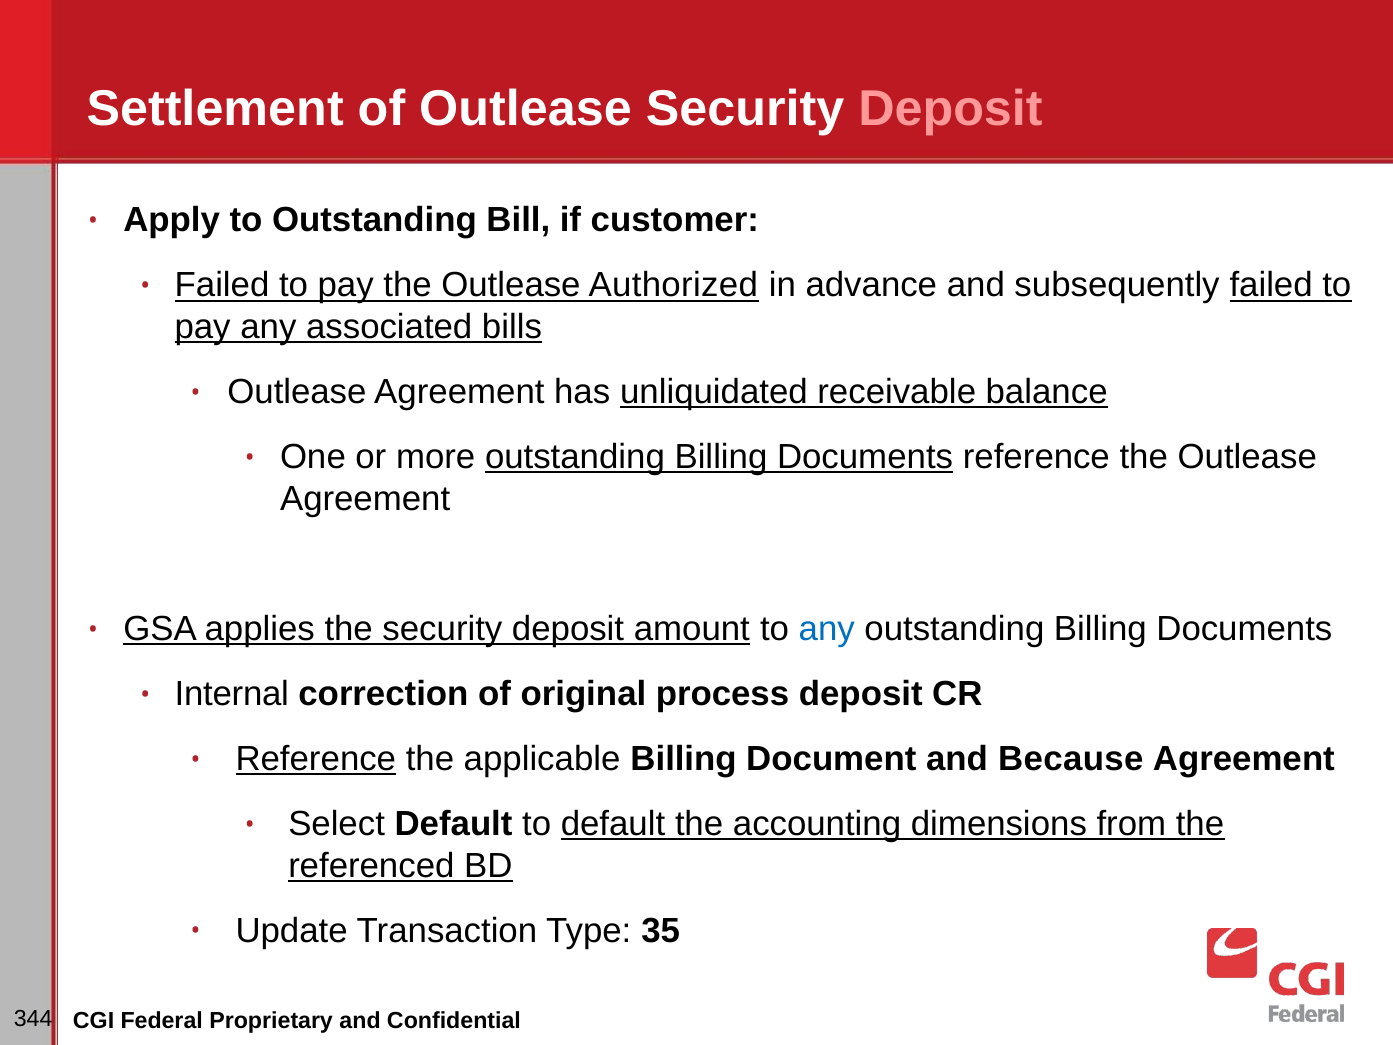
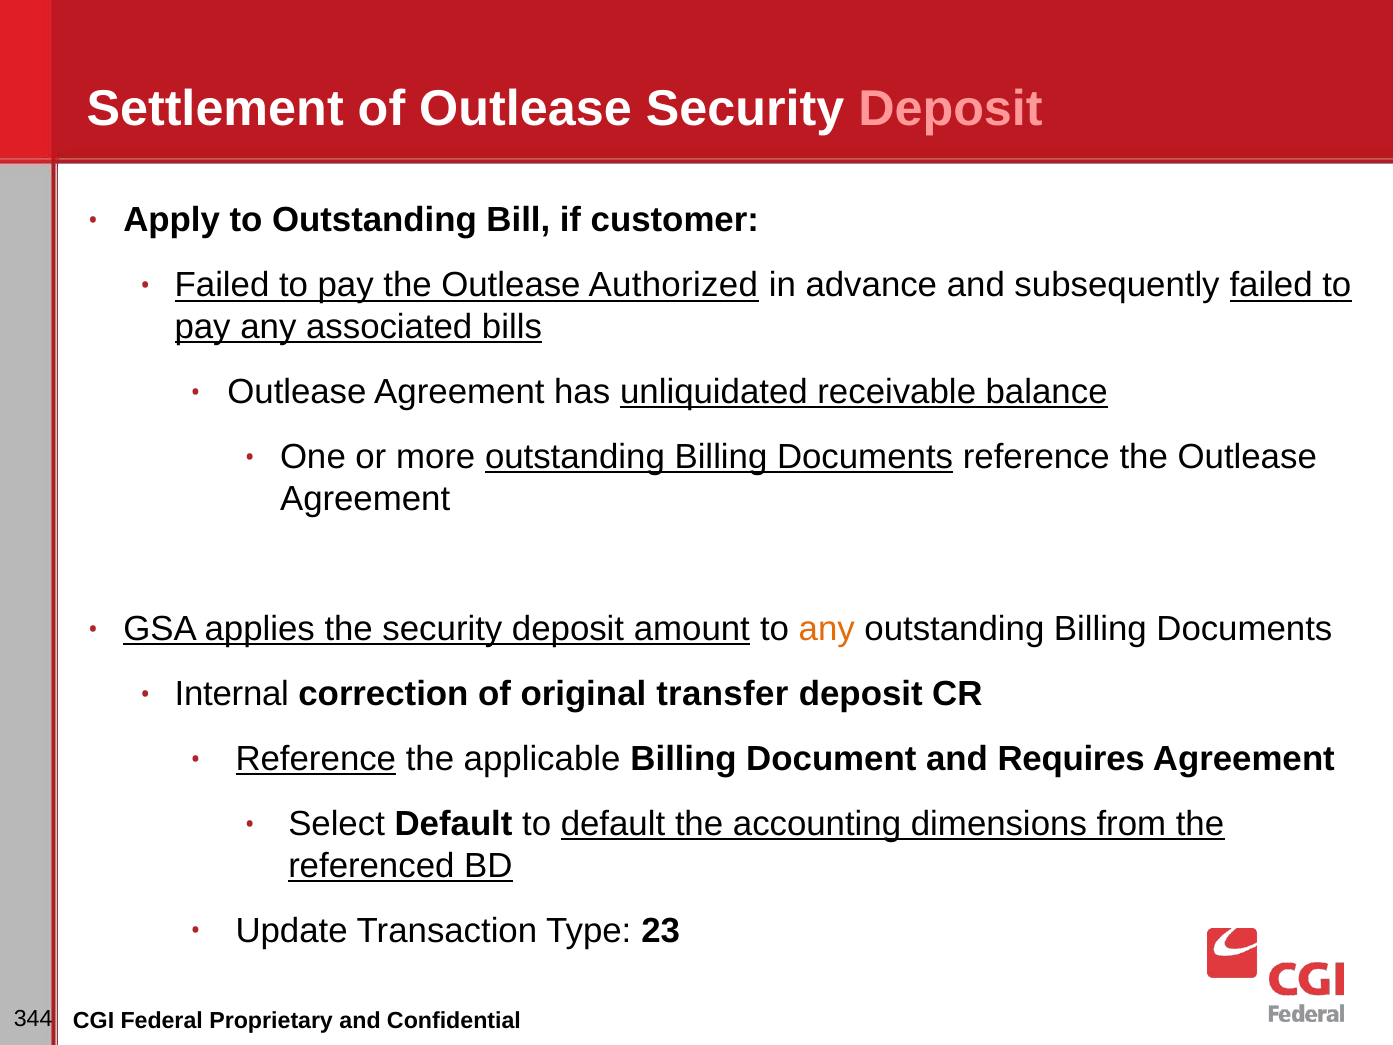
any at (827, 629) colour: blue -> orange
process: process -> transfer
Because: Because -> Requires
35: 35 -> 23
